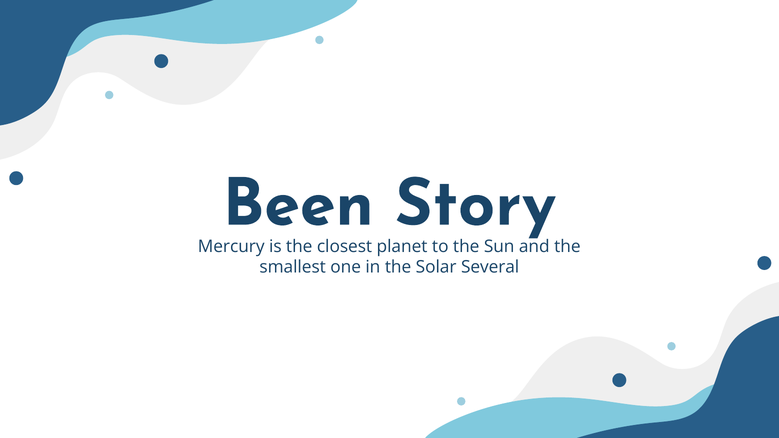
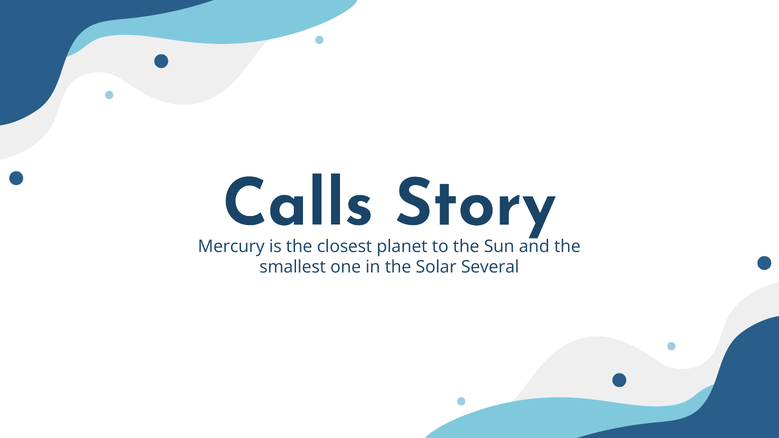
Been: Been -> Calls
